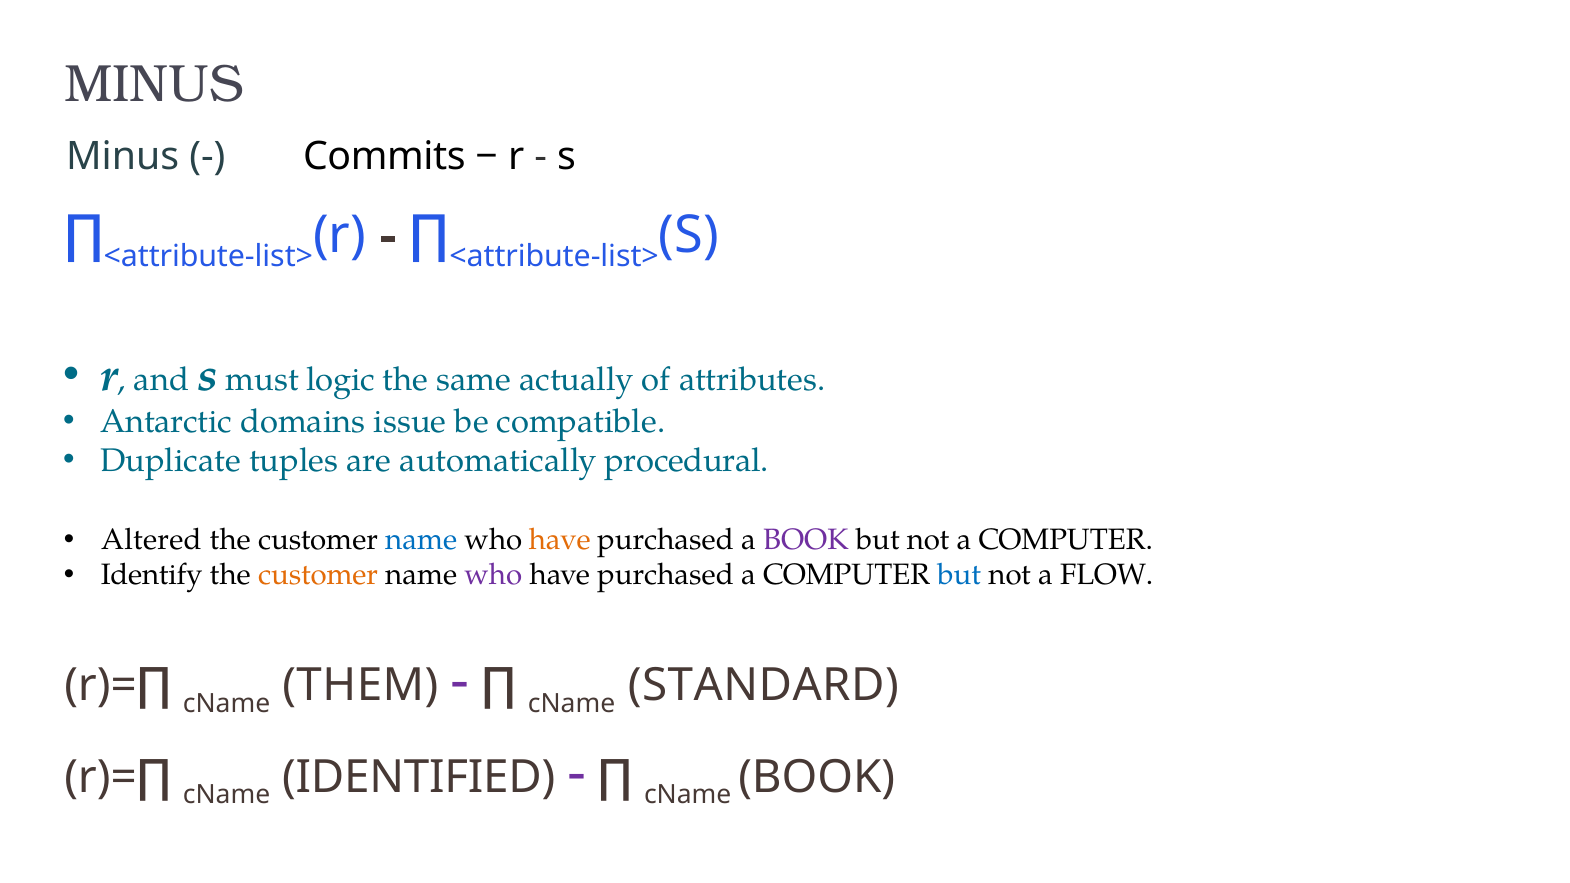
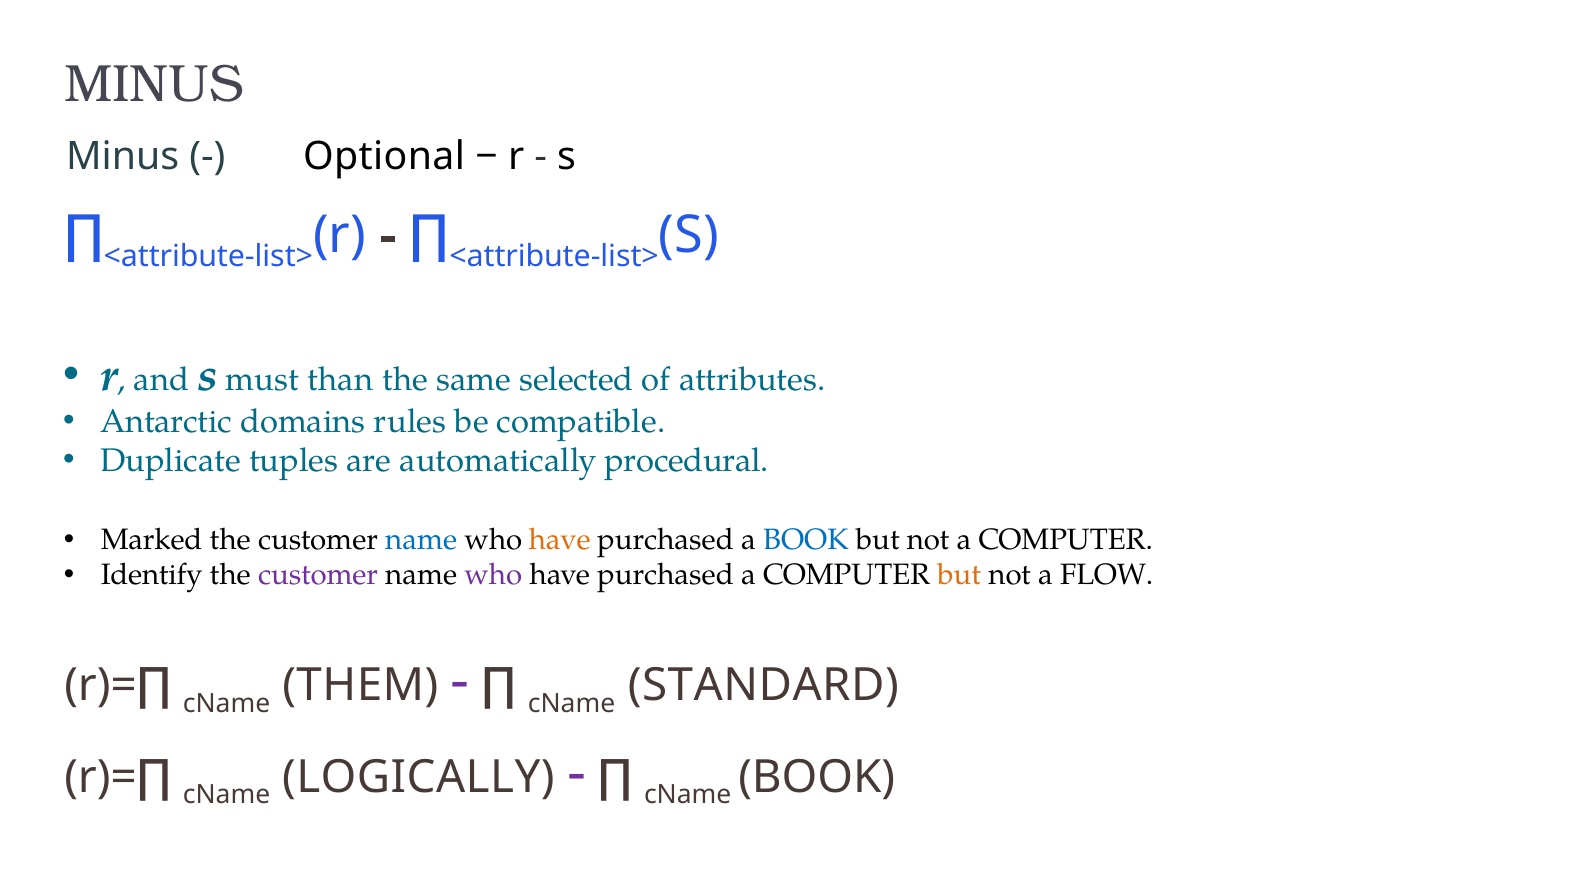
Commits: Commits -> Optional
logic: logic -> than
actually: actually -> selected
issue: issue -> rules
Altered: Altered -> Marked
BOOK at (806, 540) colour: purple -> blue
customer at (318, 575) colour: orange -> purple
but at (959, 575) colour: blue -> orange
IDENTIFIED: IDENTIFIED -> LOGICALLY
